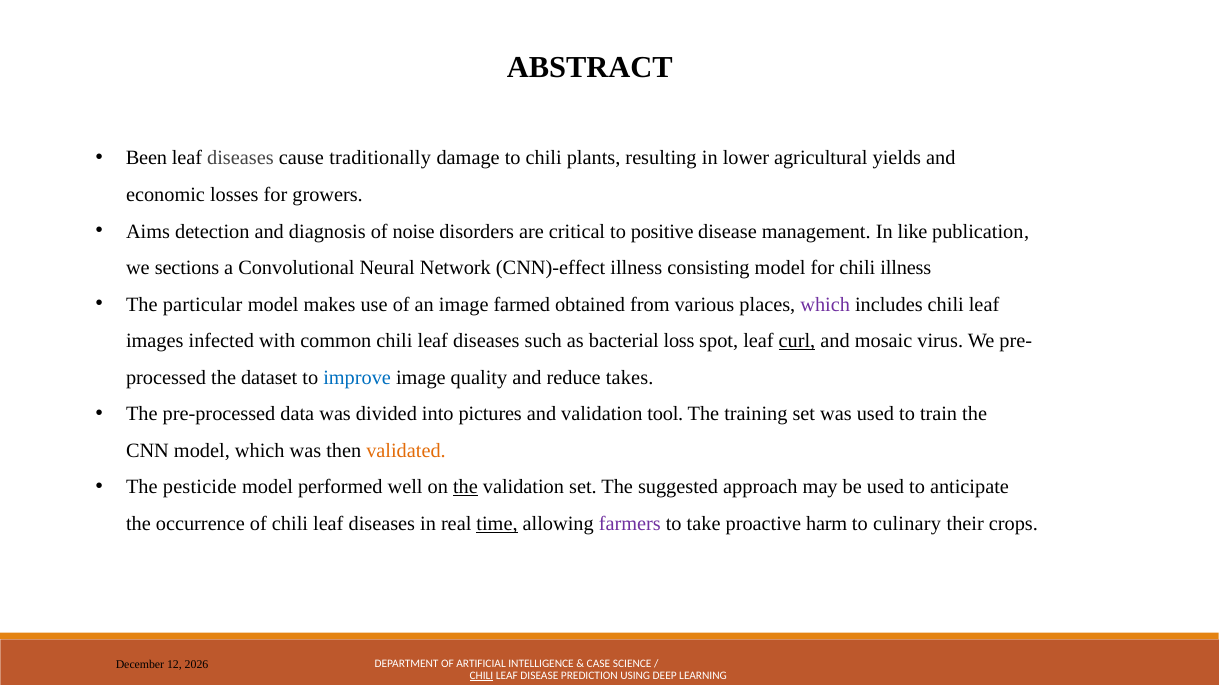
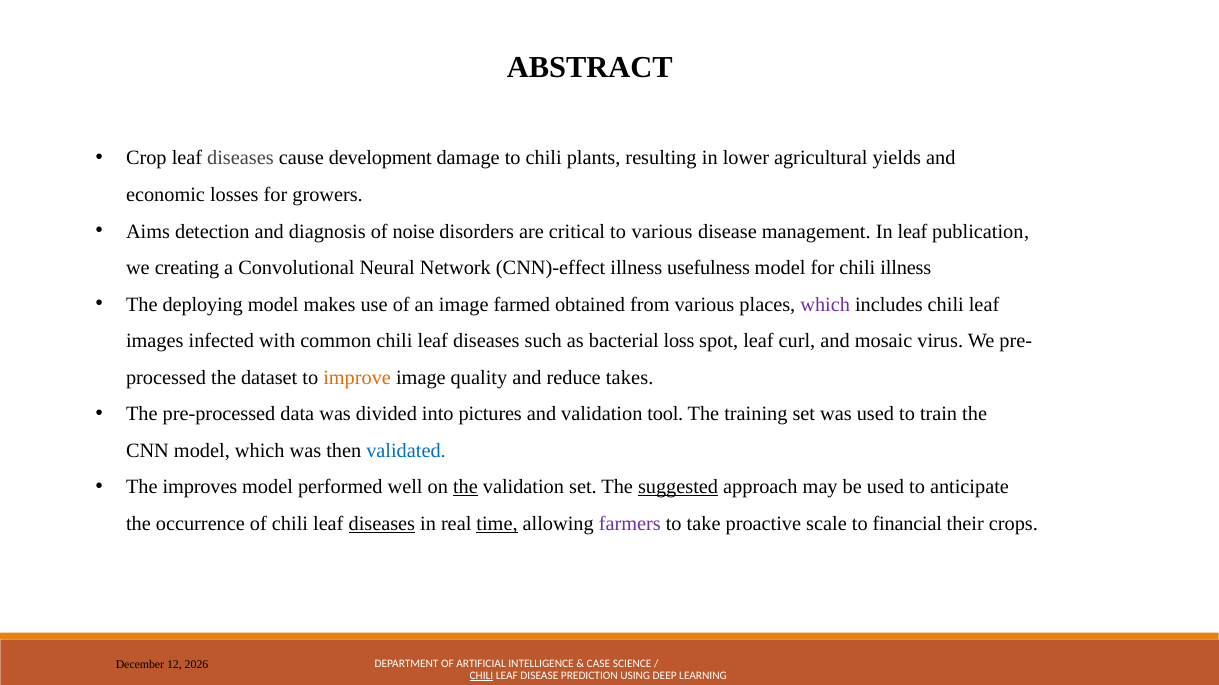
Been: Been -> Crop
traditionally: traditionally -> development
to positive: positive -> various
In like: like -> leaf
sections: sections -> creating
consisting: consisting -> usefulness
particular: particular -> deploying
curl underline: present -> none
improve colour: blue -> orange
validated colour: orange -> blue
pesticide: pesticide -> improves
suggested underline: none -> present
diseases at (382, 524) underline: none -> present
harm: harm -> scale
culinary: culinary -> financial
